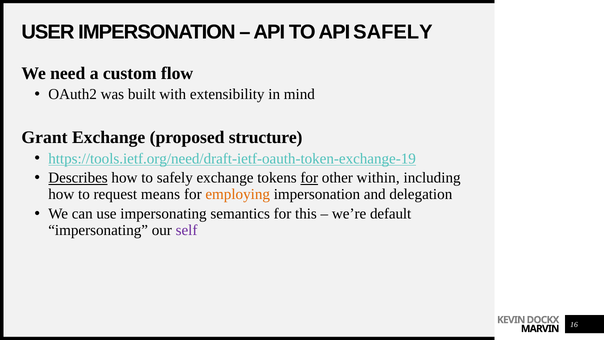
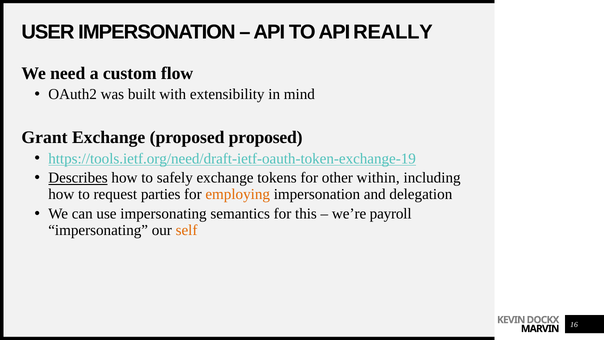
API SAFELY: SAFELY -> REALLY
proposed structure: structure -> proposed
for at (309, 178) underline: present -> none
means: means -> parties
default: default -> payroll
self colour: purple -> orange
